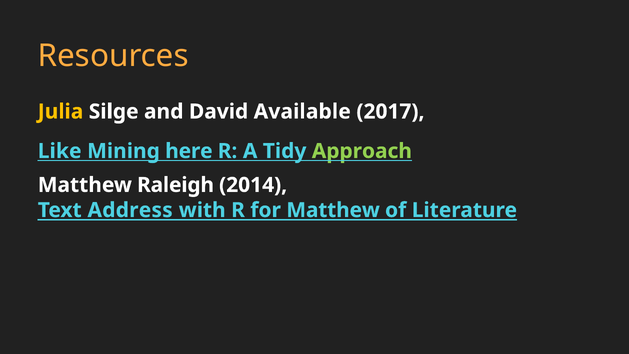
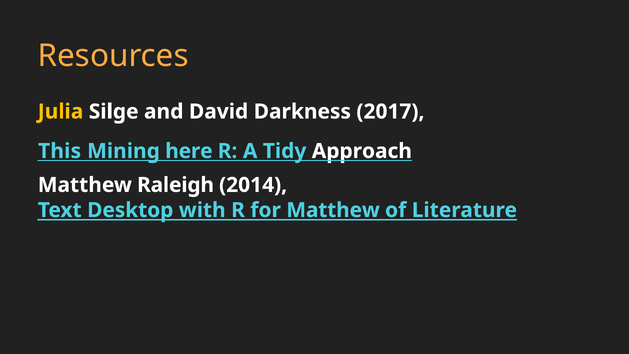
Available: Available -> Darkness
Like: Like -> This
Approach colour: light green -> white
Address: Address -> Desktop
